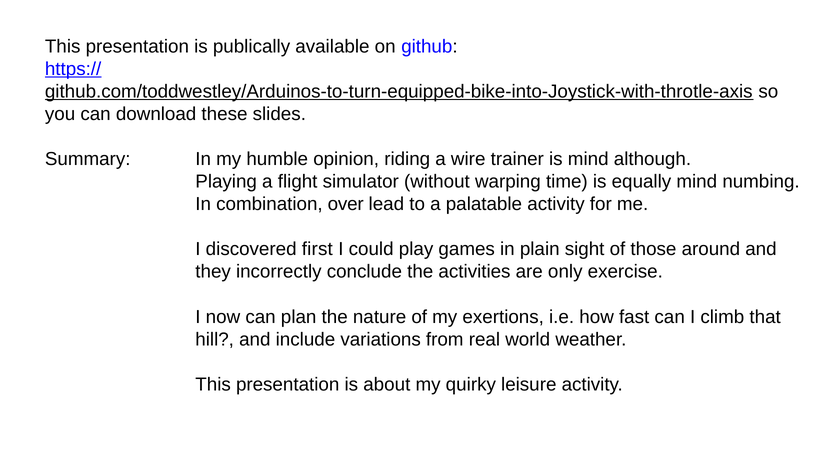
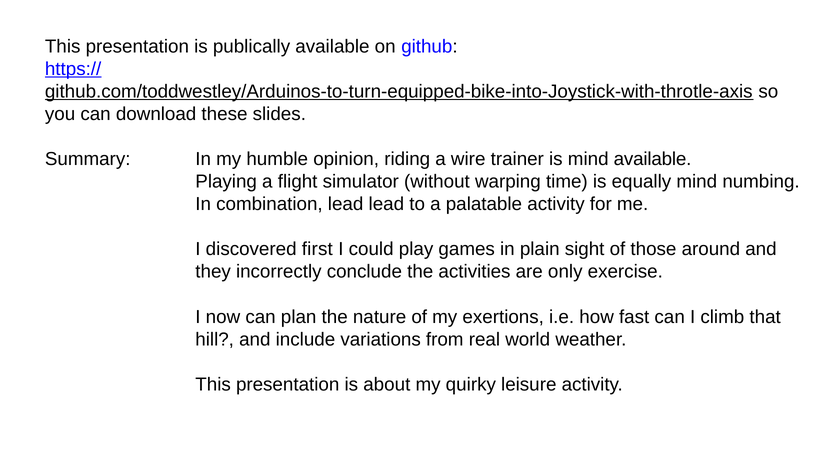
mind although: although -> available
combination over: over -> lead
